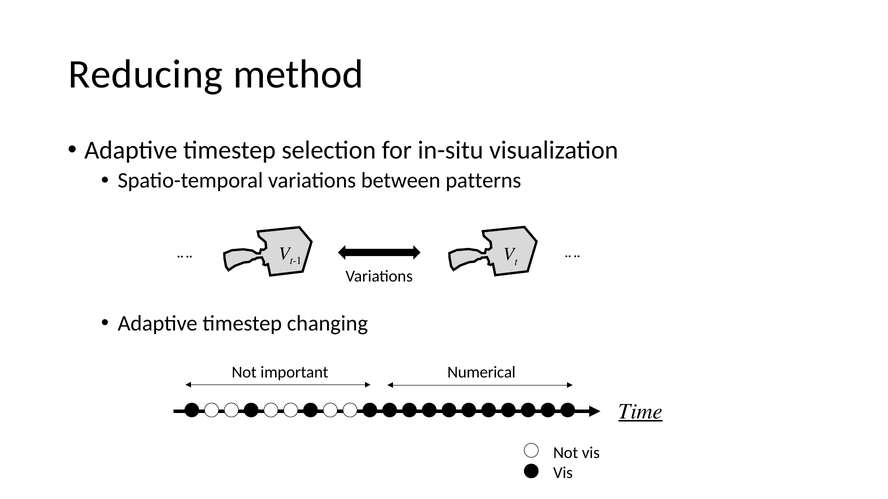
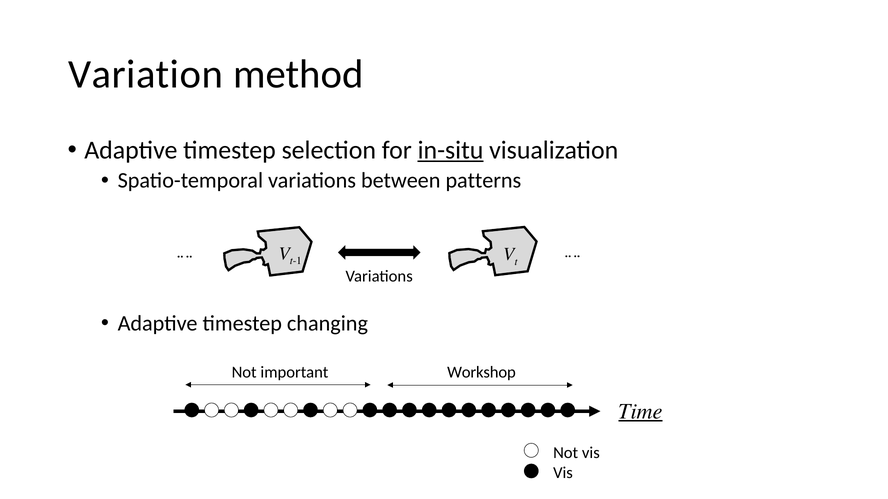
Reducing: Reducing -> Variation
in-situ underline: none -> present
Numerical: Numerical -> Workshop
